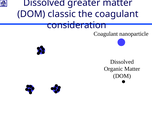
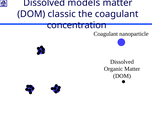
greater: greater -> models
consideration: consideration -> concentration
